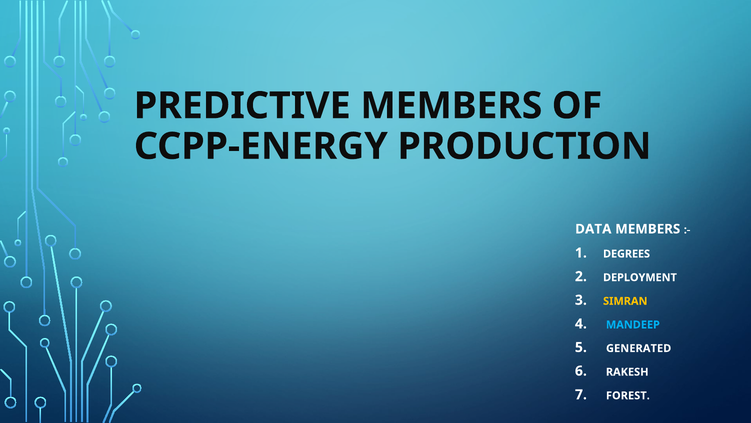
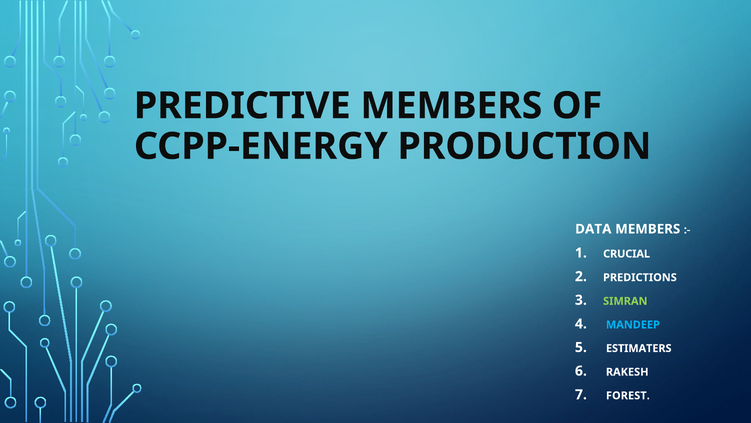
DEGREES: DEGREES -> CRUCIAL
DEPLOYMENT: DEPLOYMENT -> PREDICTIONS
SIMRAN colour: yellow -> light green
GENERATED: GENERATED -> ESTIMATERS
